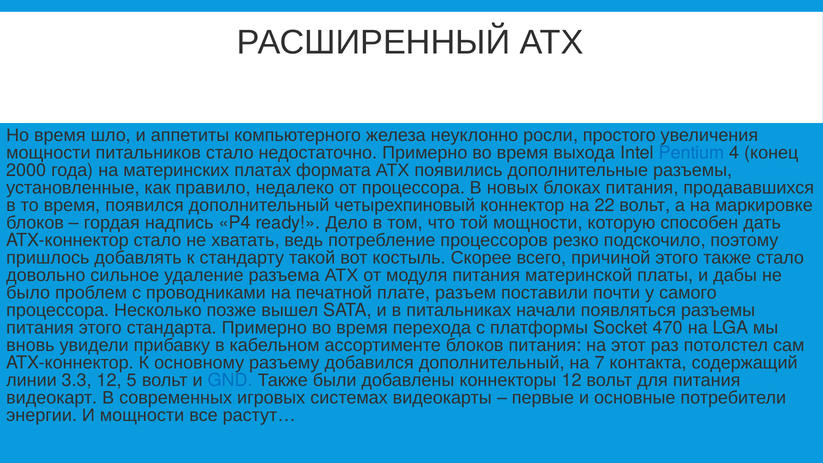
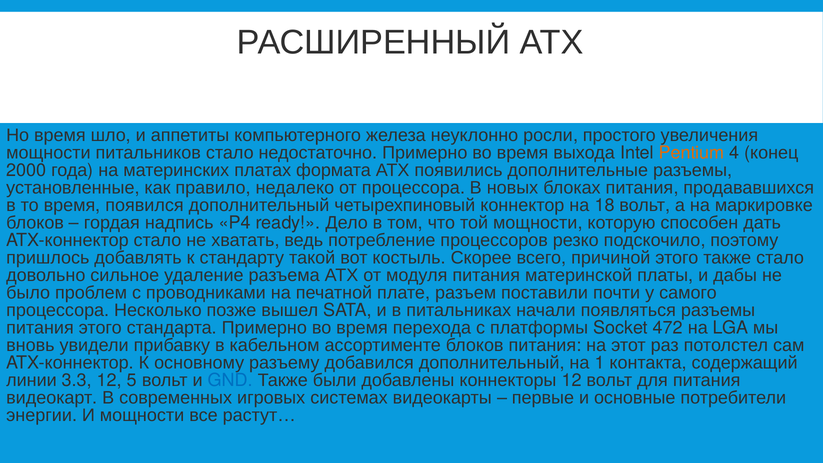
Pentium colour: blue -> orange
22: 22 -> 18
470: 470 -> 472
7: 7 -> 1
